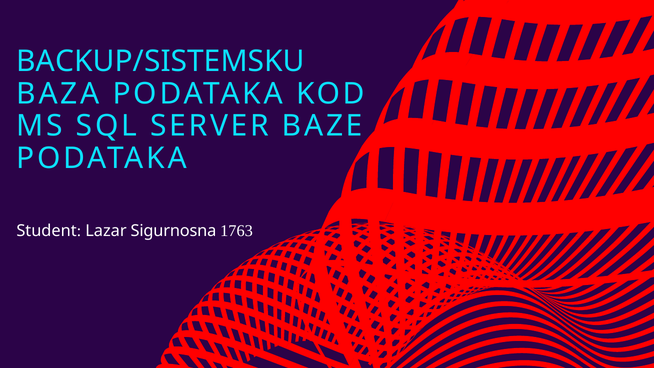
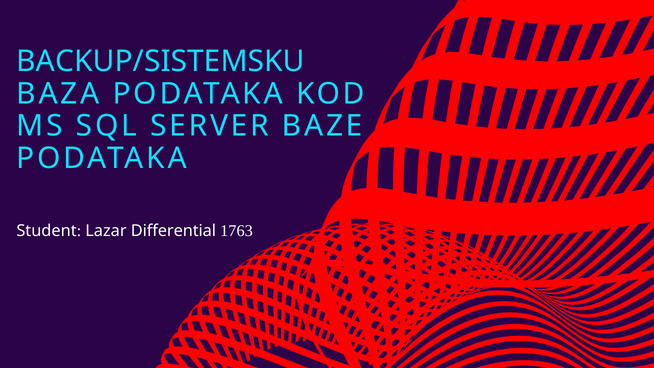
Sigurnosna: Sigurnosna -> Differential
